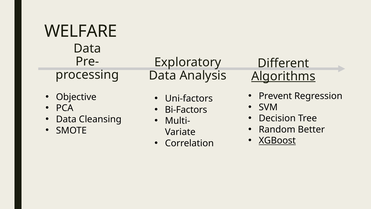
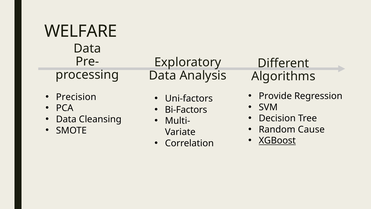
Algorithms underline: present -> none
Prevent: Prevent -> Provide
Objective: Objective -> Precision
Better: Better -> Cause
